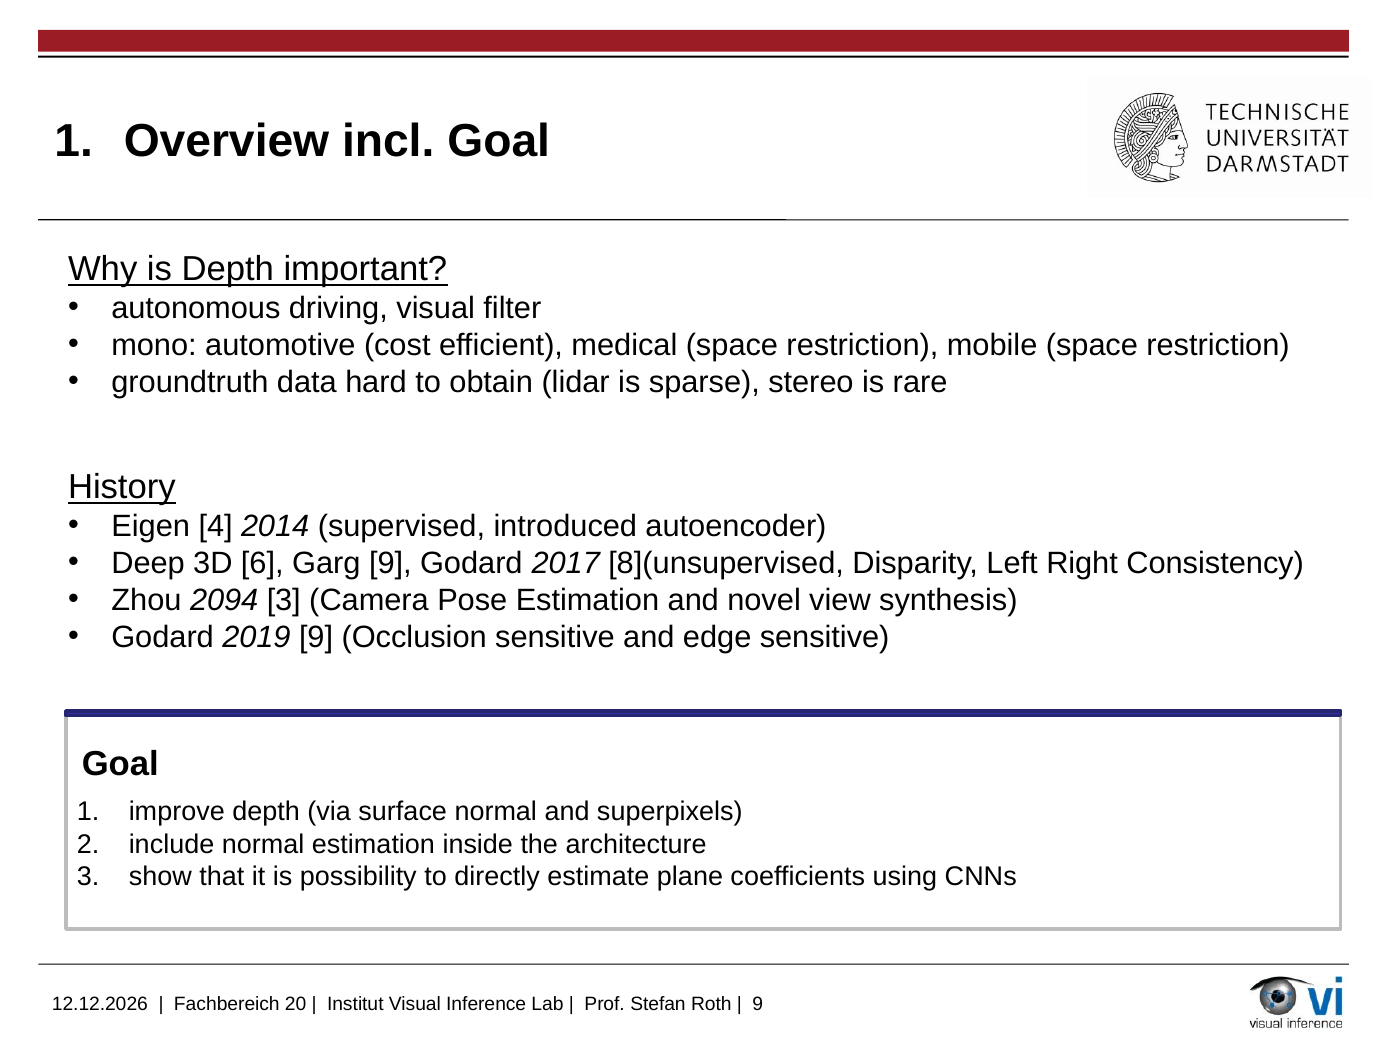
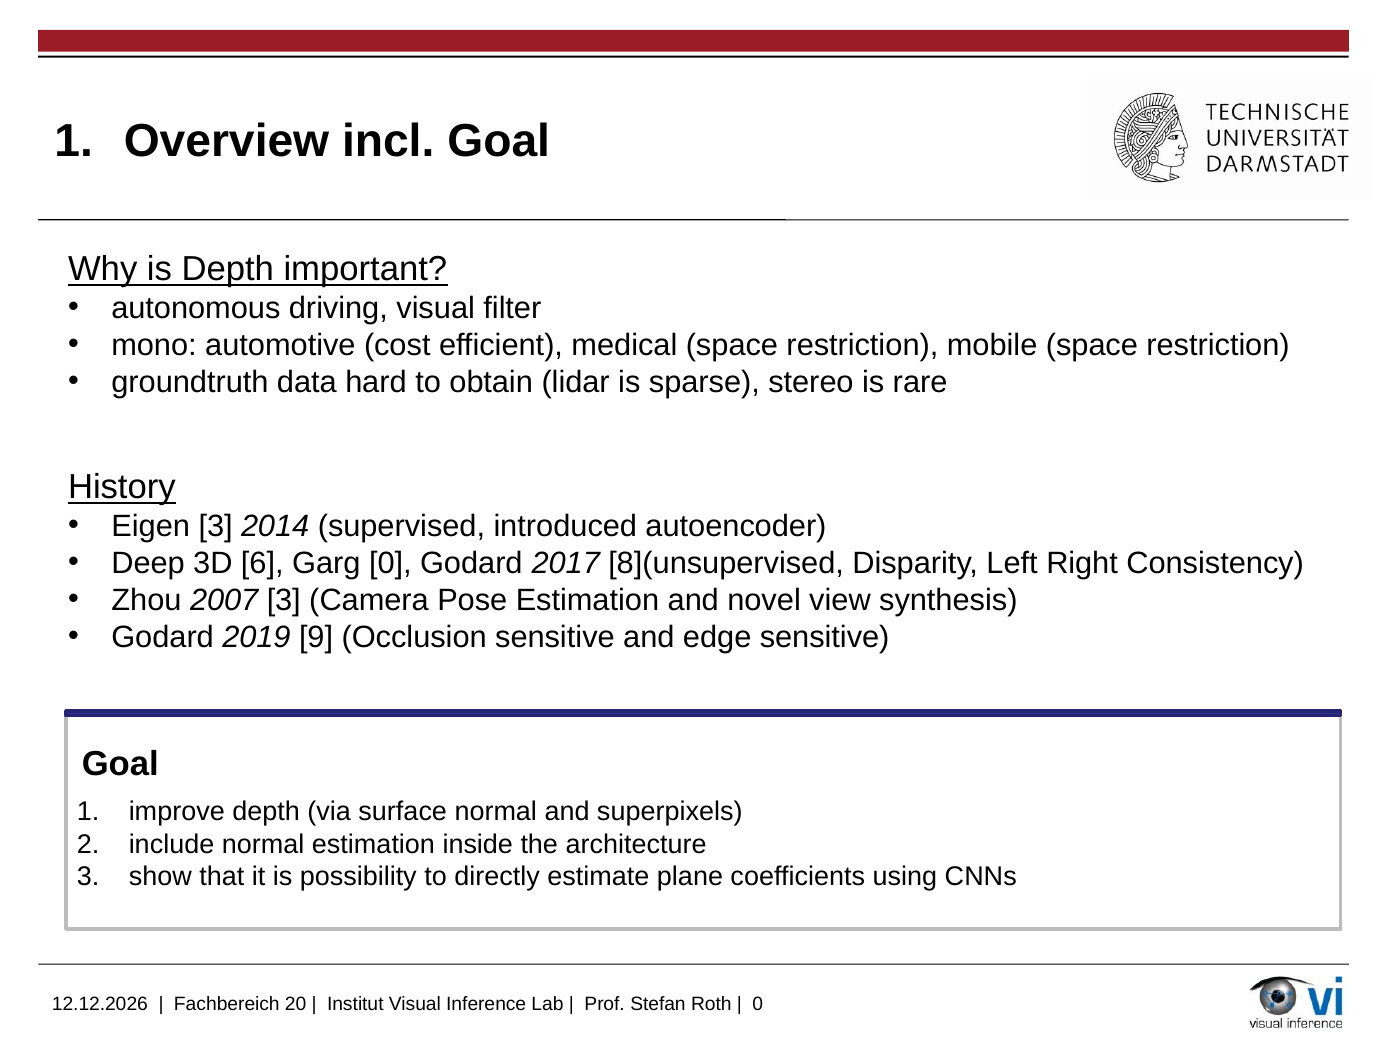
Eigen 4: 4 -> 3
Garg 9: 9 -> 0
2094: 2094 -> 2007
9 at (758, 1004): 9 -> 0
